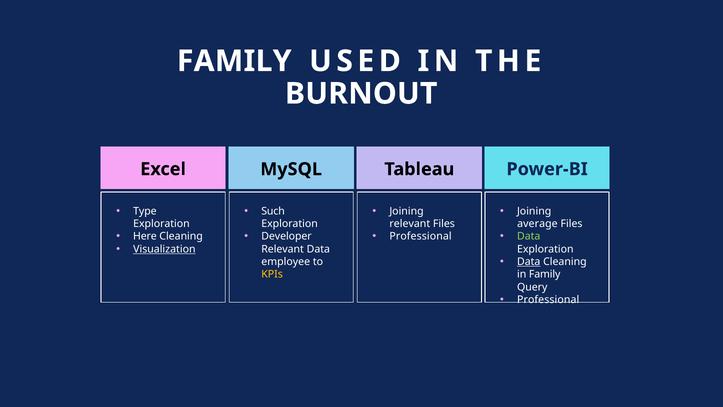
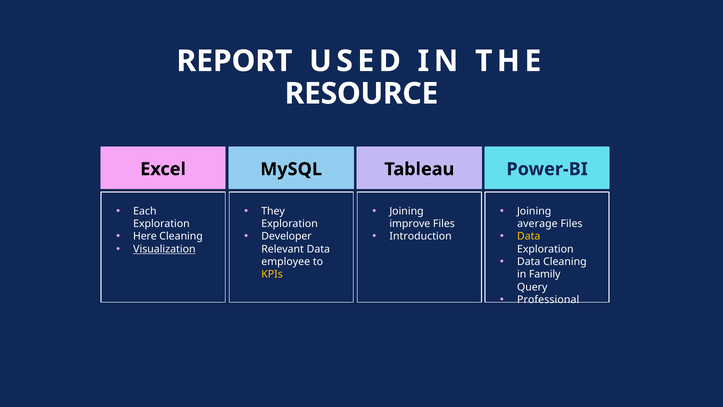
FAMILY at (234, 61): FAMILY -> REPORT
BURNOUT: BURNOUT -> RESOURCE
Type: Type -> Each
Such: Such -> They
relevant at (410, 224): relevant -> improve
Professional at (421, 236): Professional -> Introduction
Data at (529, 236) colour: light green -> yellow
Data at (529, 262) underline: present -> none
